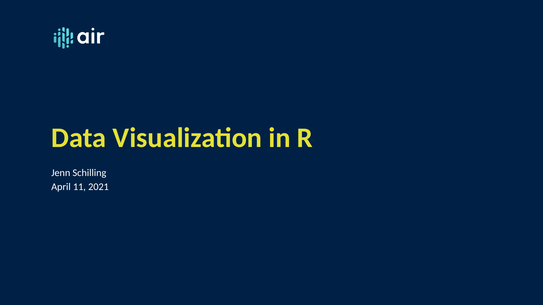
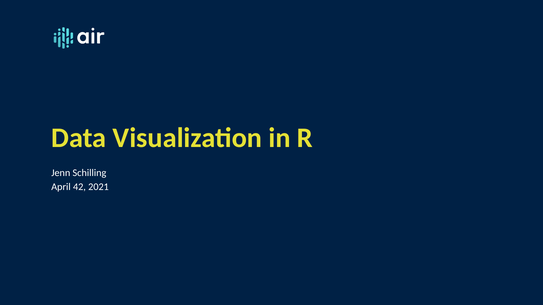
11: 11 -> 42
